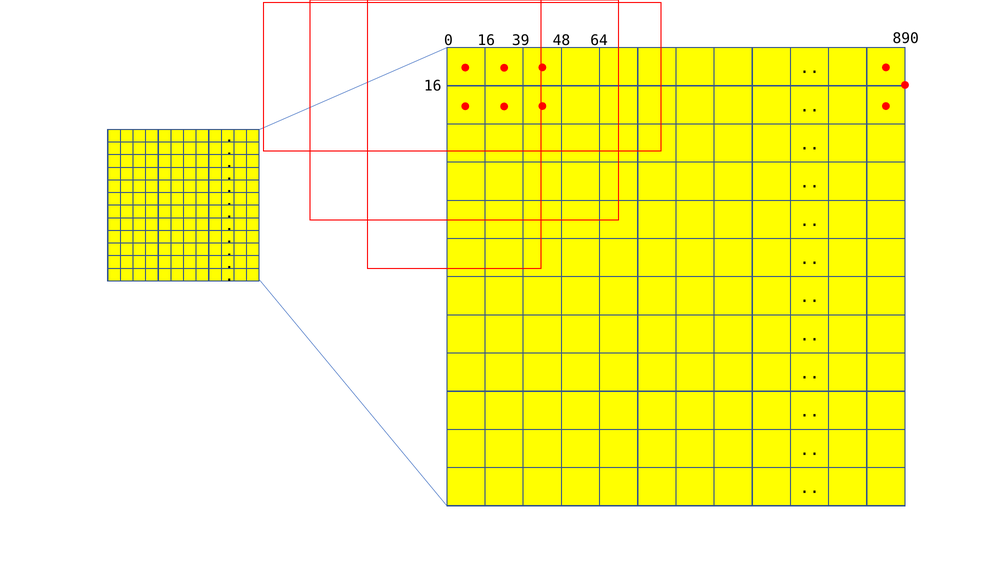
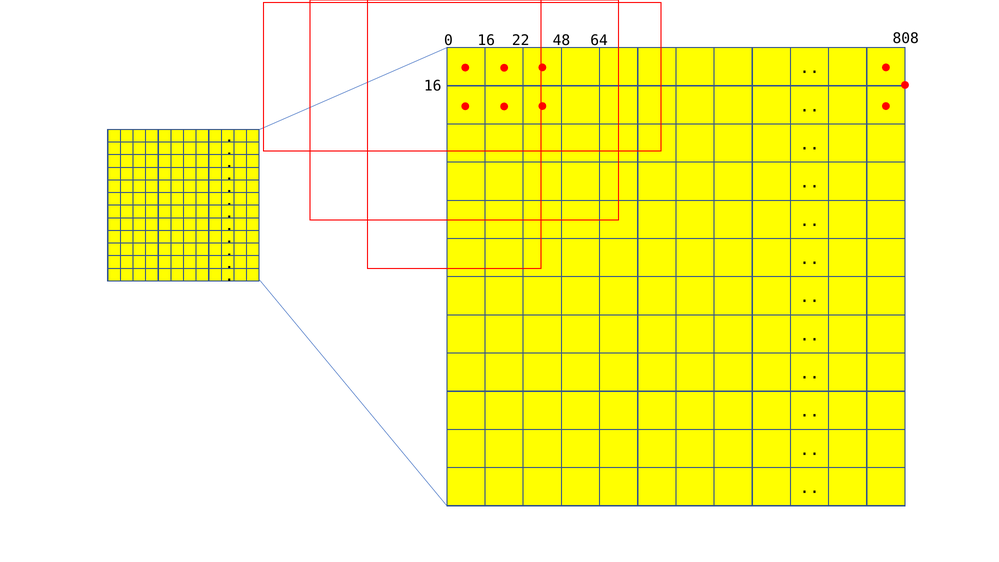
39: 39 -> 22
890: 890 -> 808
